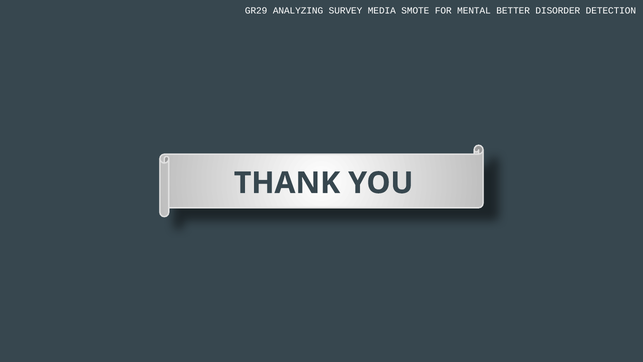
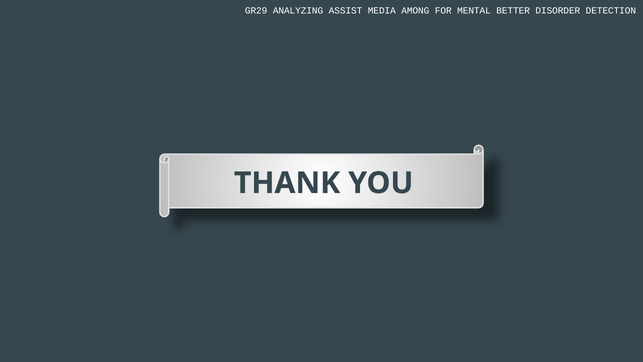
SURVEY: SURVEY -> ASSIST
SMOTE: SMOTE -> AMONG
